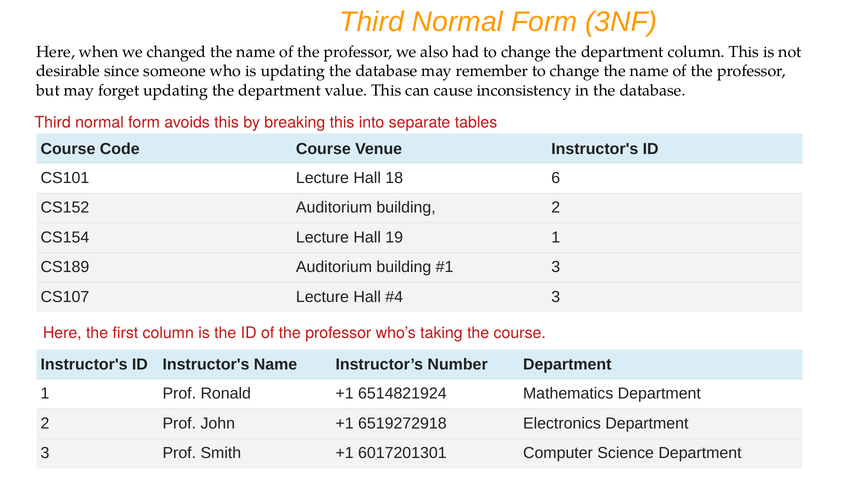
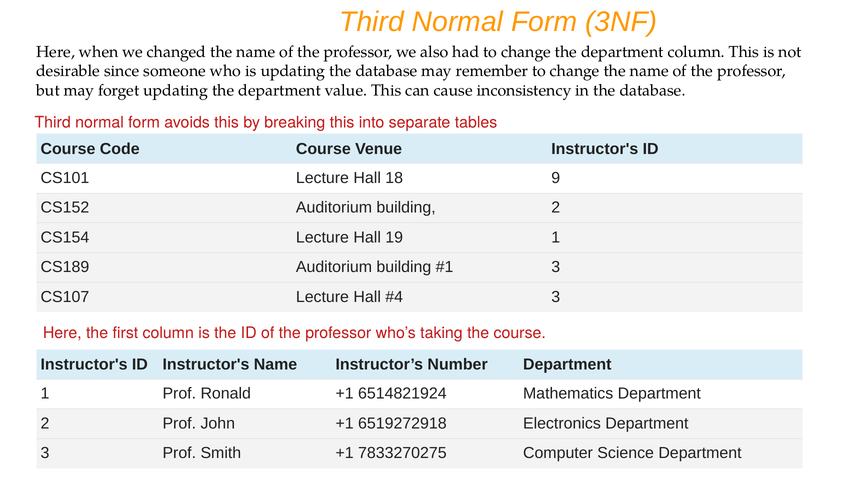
6: 6 -> 9
6017201301: 6017201301 -> 7833270275
